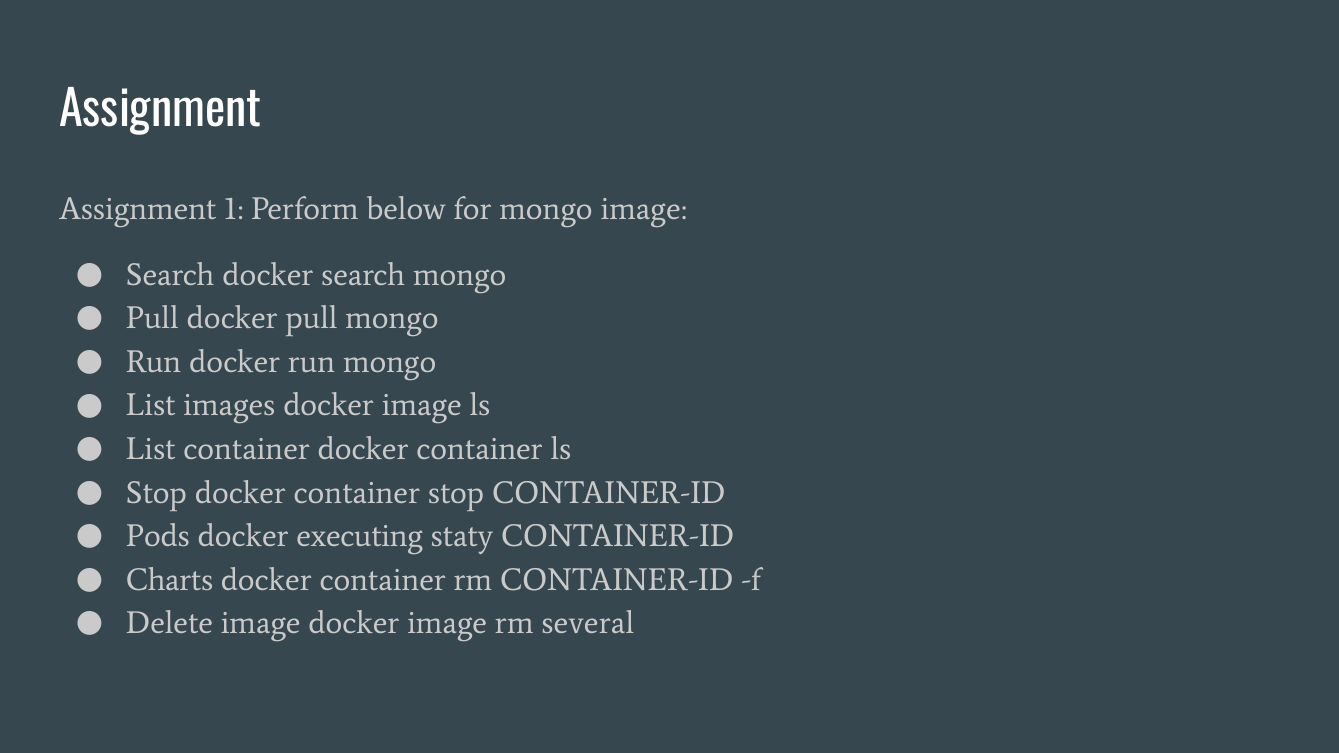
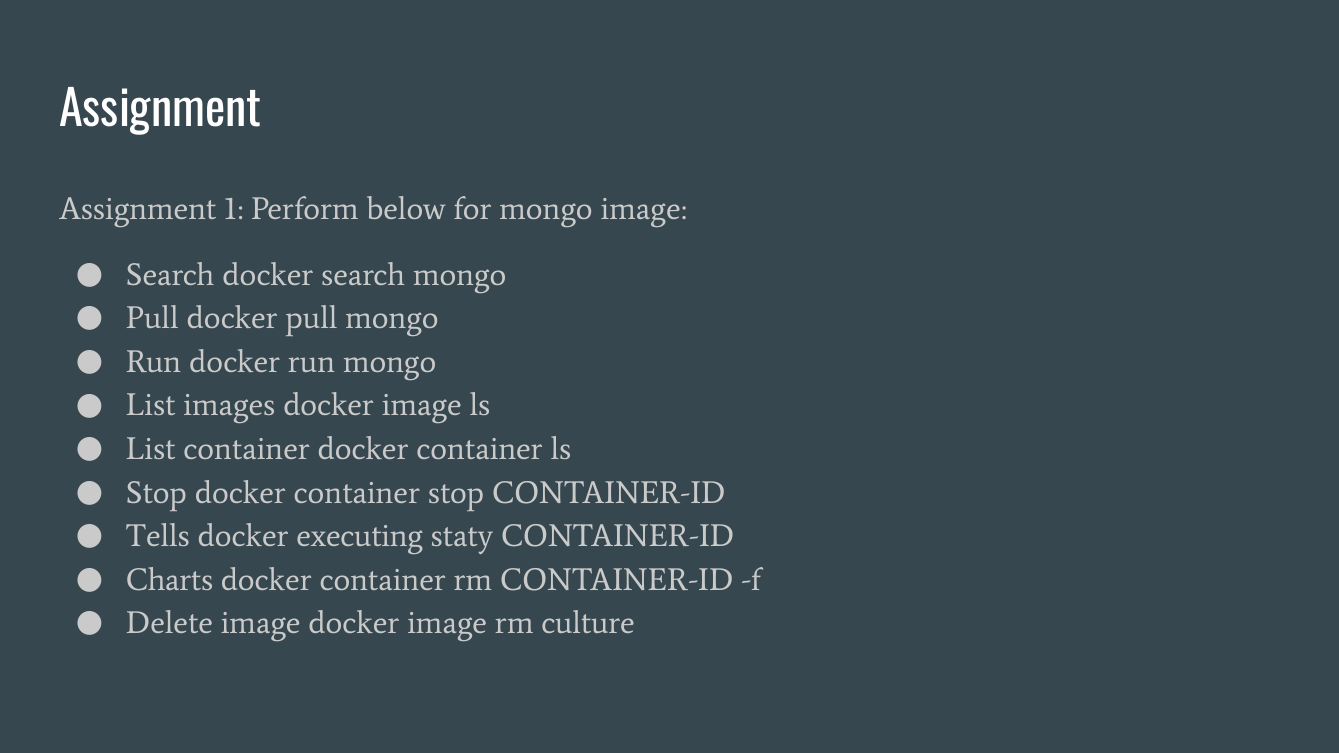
Pods: Pods -> Tells
several: several -> culture
